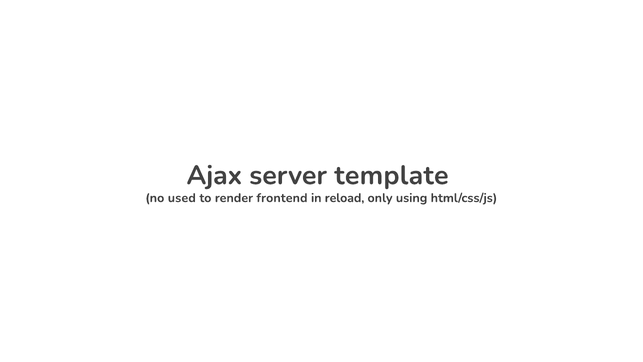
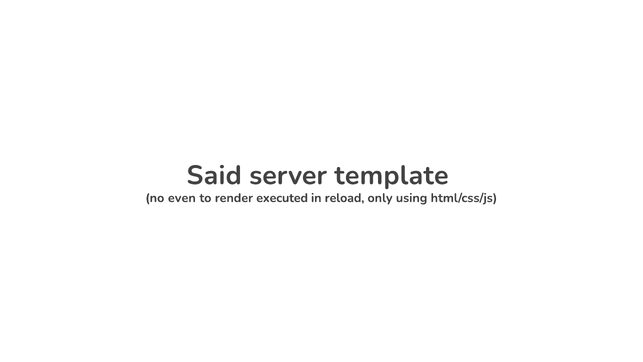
Ajax: Ajax -> Said
used: used -> even
frontend: frontend -> executed
